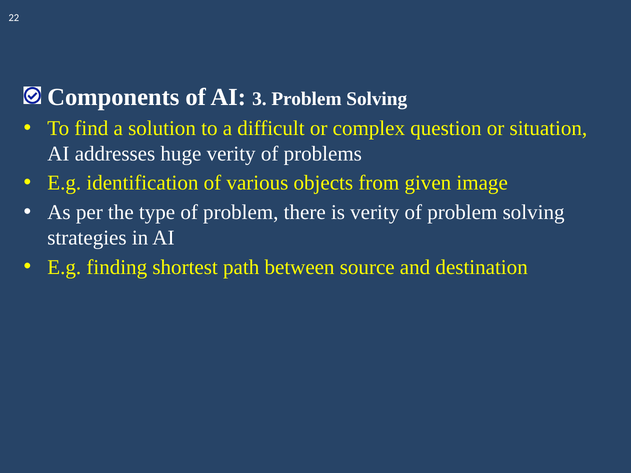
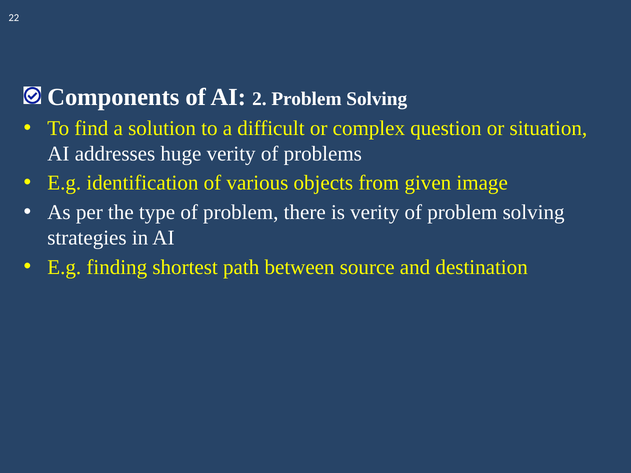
3: 3 -> 2
